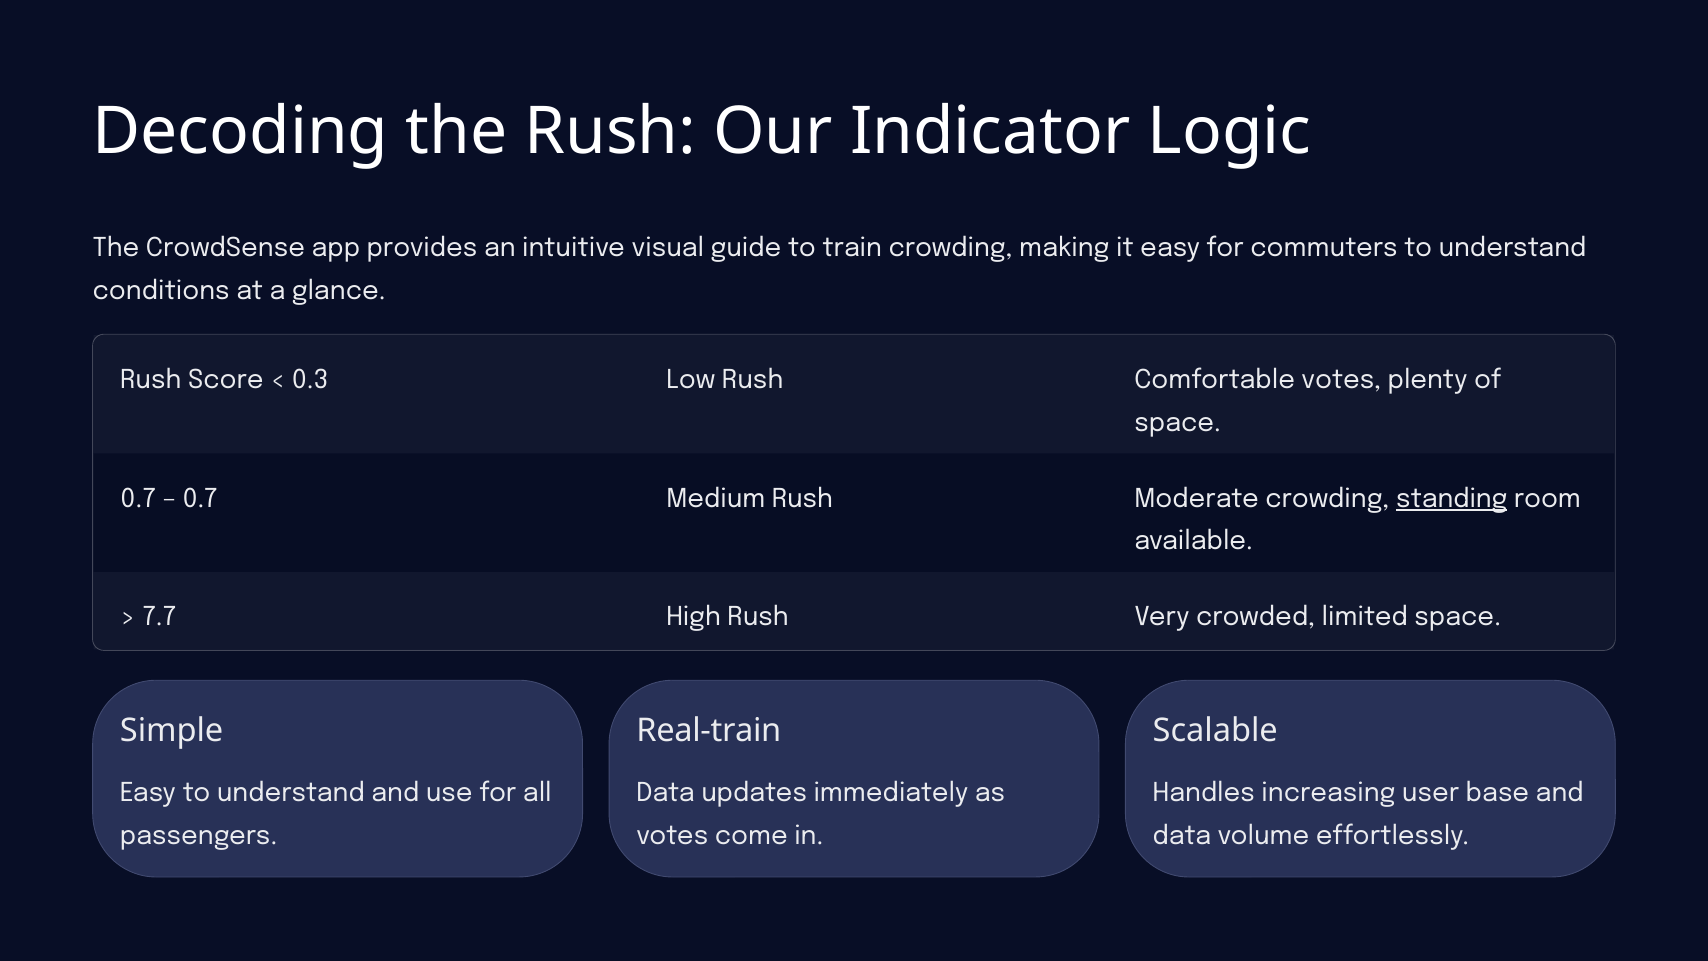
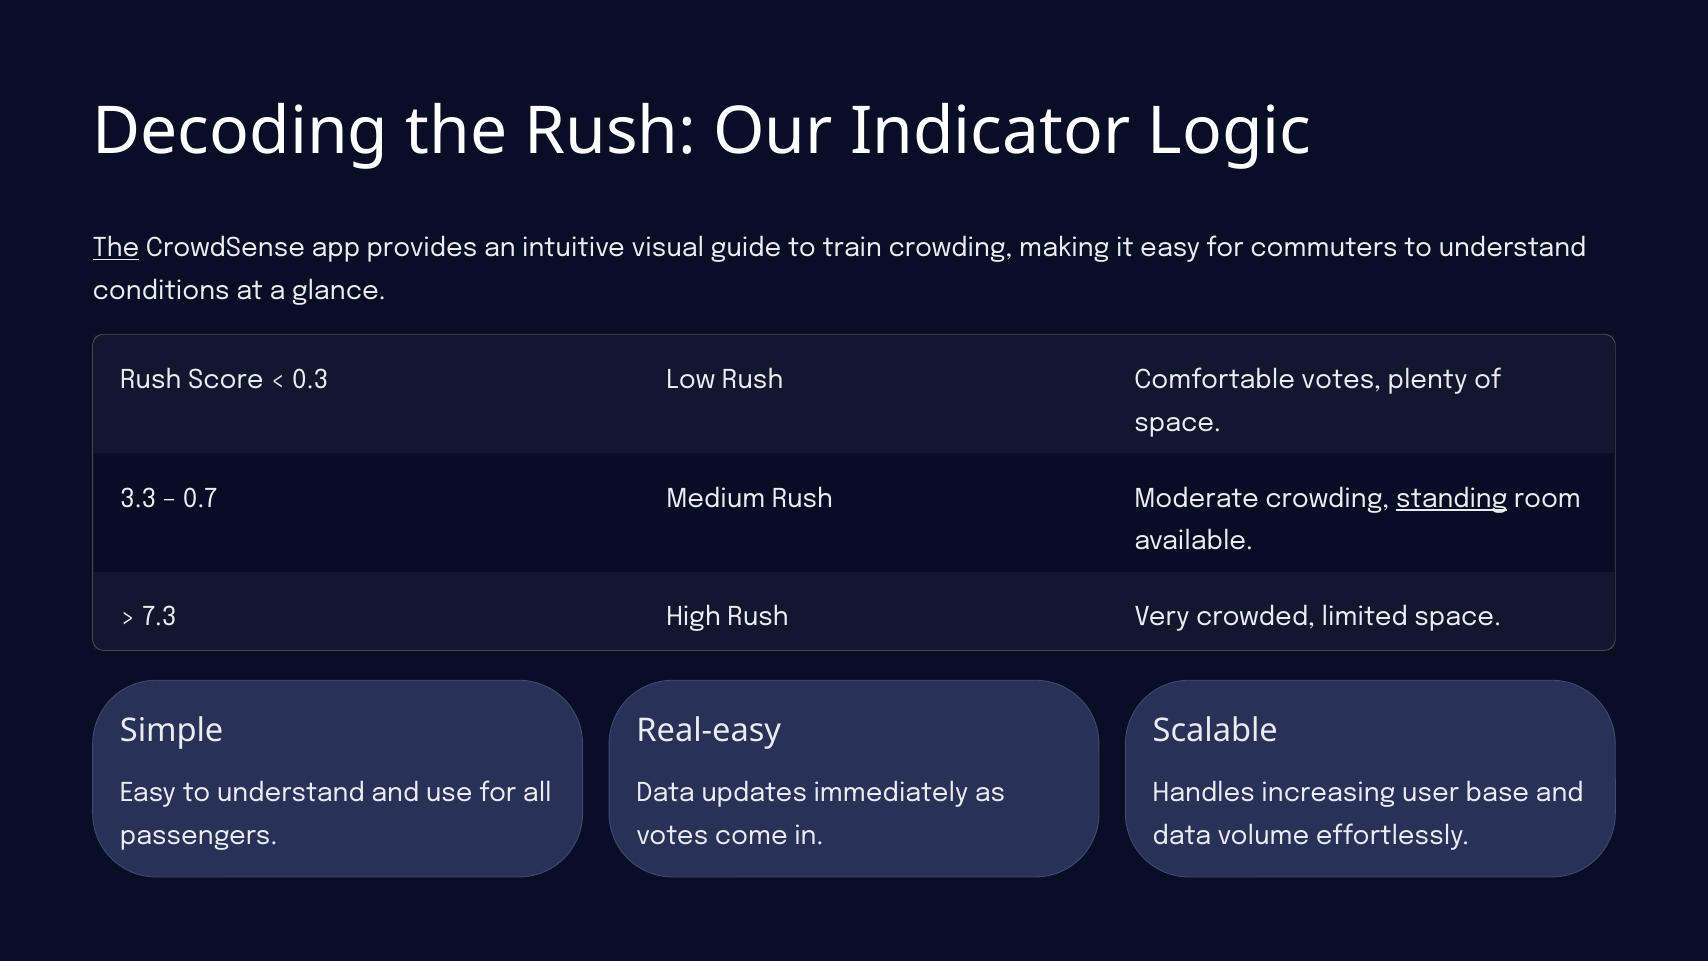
The at (116, 248) underline: none -> present
0.7 at (138, 499): 0.7 -> 3.3
7.7: 7.7 -> 7.3
Real-train: Real-train -> Real-easy
